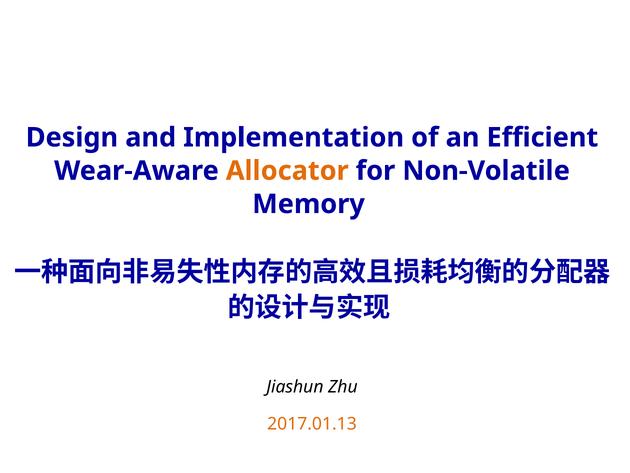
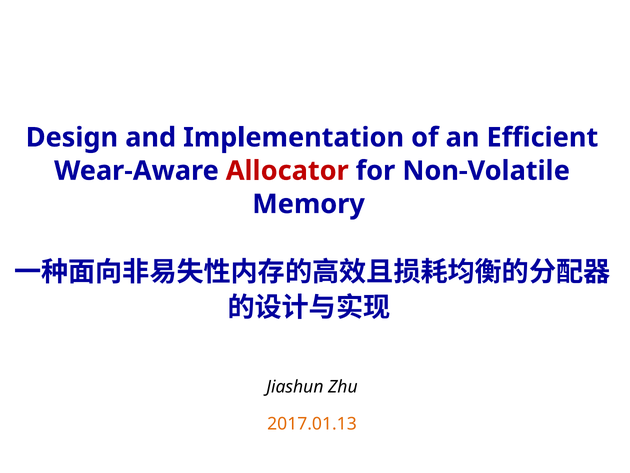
Allocator colour: orange -> red
